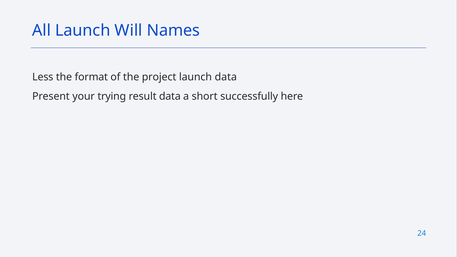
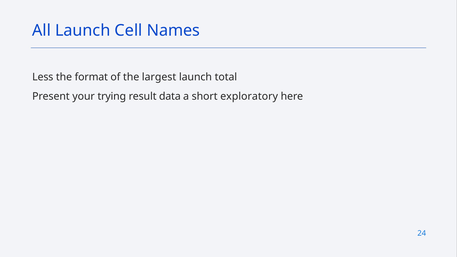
Will: Will -> Cell
project: project -> largest
launch data: data -> total
successfully: successfully -> exploratory
